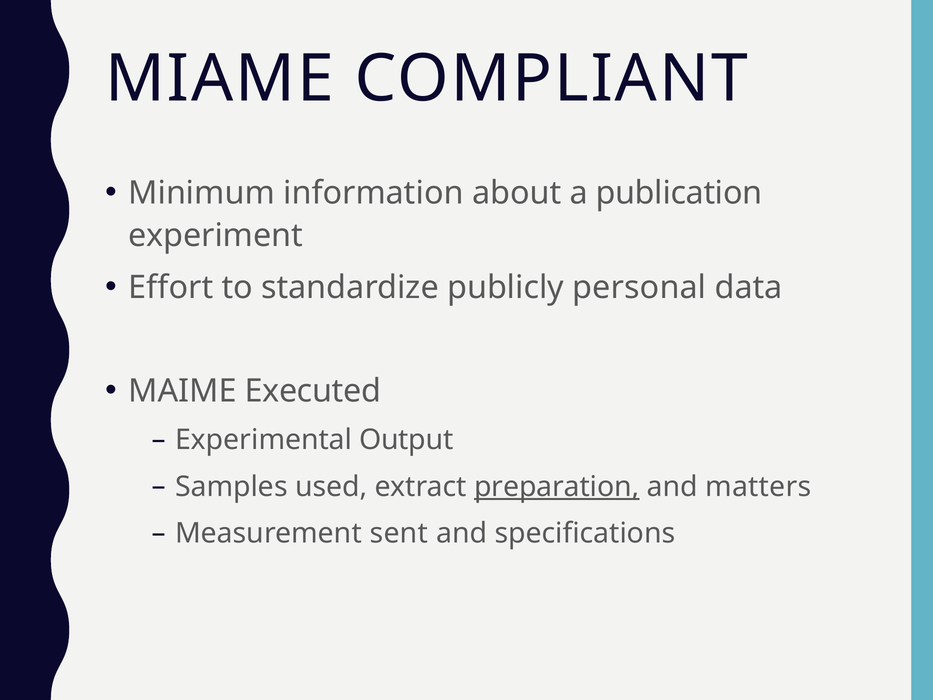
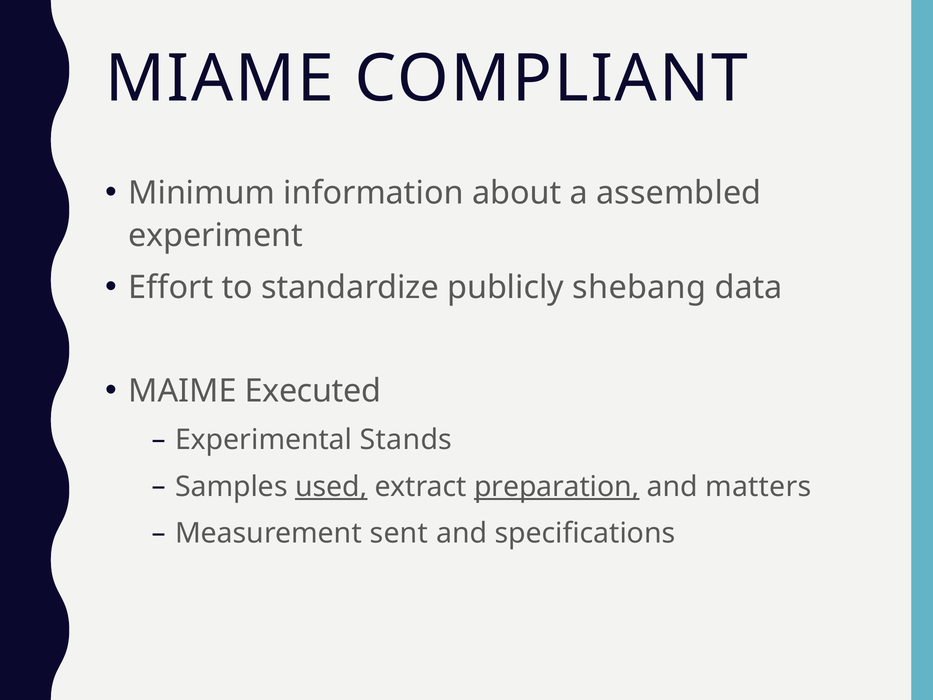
publication: publication -> assembled
personal: personal -> shebang
Output: Output -> Stands
used underline: none -> present
